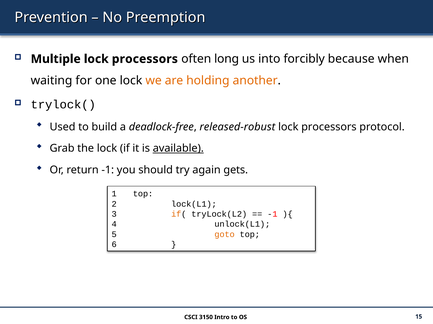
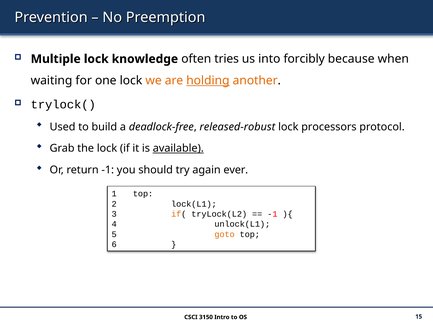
Multiple lock processors: processors -> knowledge
long: long -> tries
holding underline: none -> present
gets: gets -> ever
